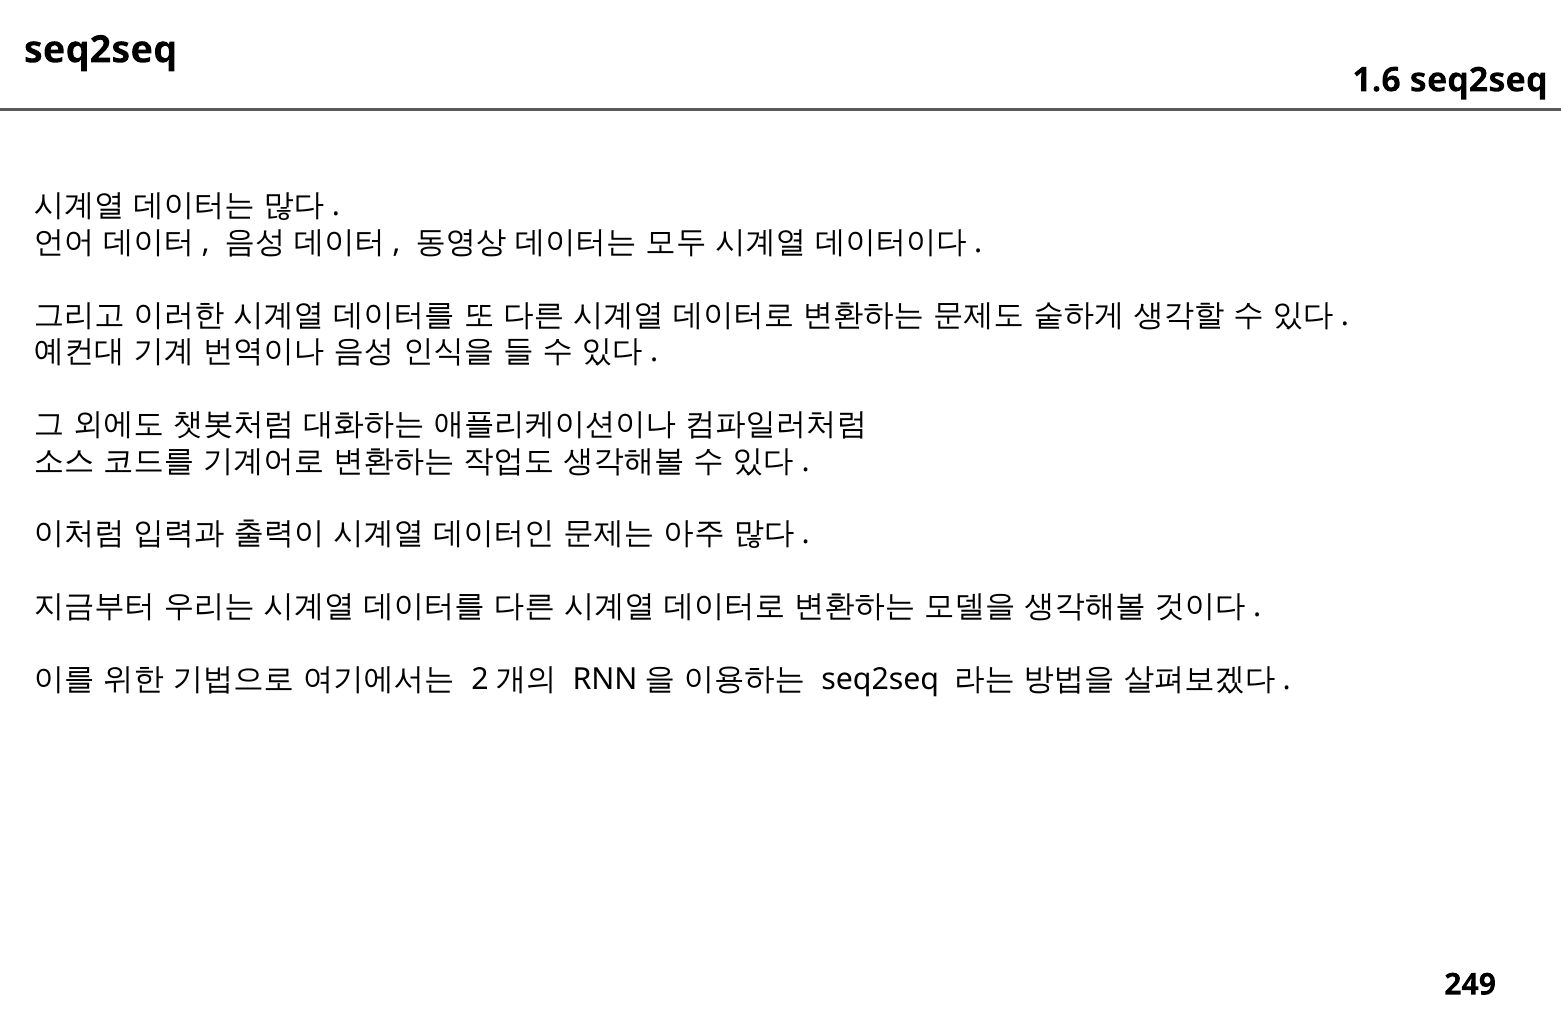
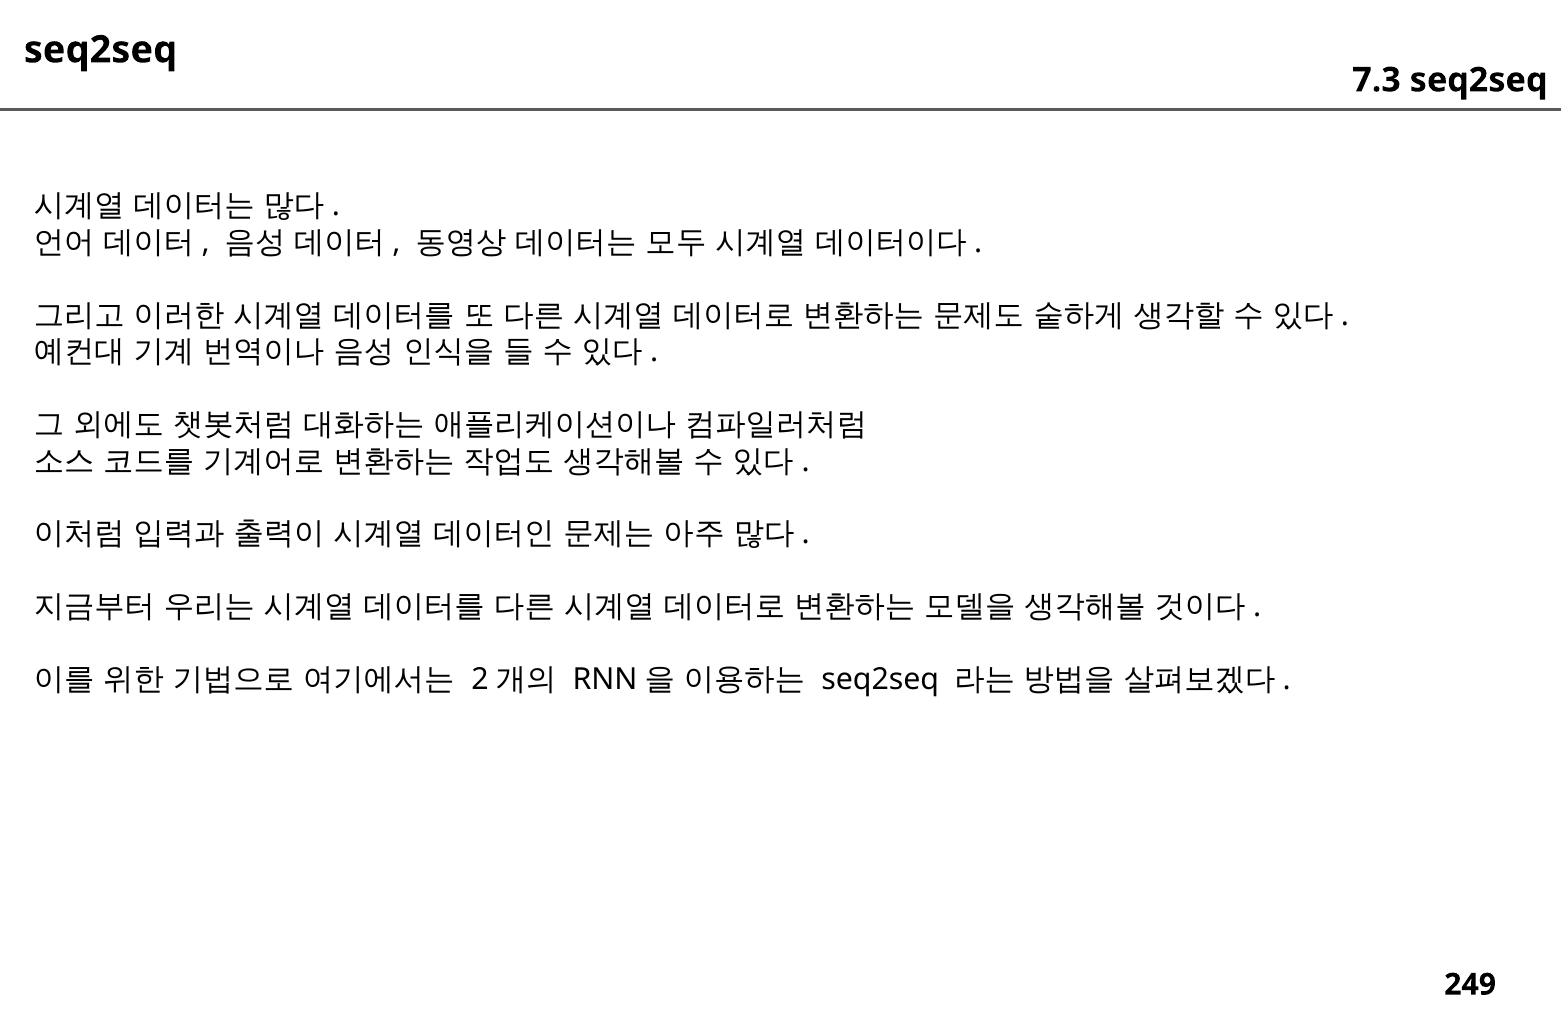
1.6: 1.6 -> 7.3
